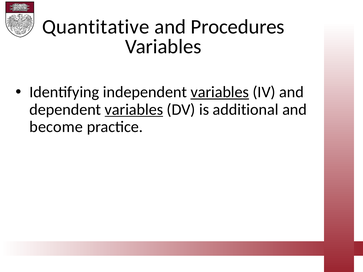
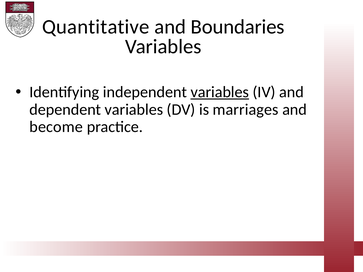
Procedures: Procedures -> Boundaries
variables at (134, 110) underline: present -> none
additional: additional -> marriages
